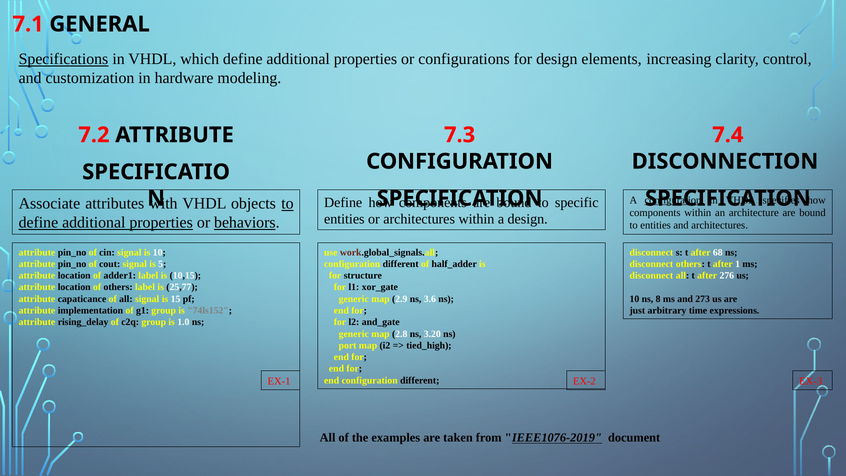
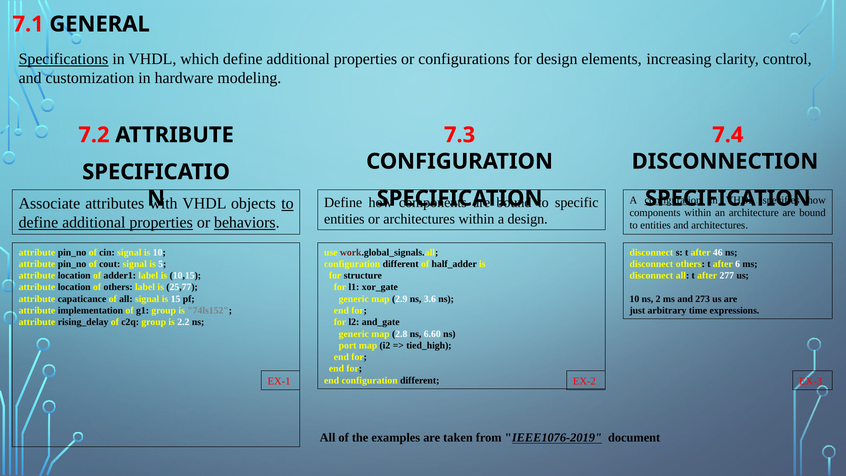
68: 68 -> 46
1: 1 -> 6
276: 276 -> 277
8: 8 -> 2
1.0: 1.0 -> 2.2
3.20: 3.20 -> 6.60
